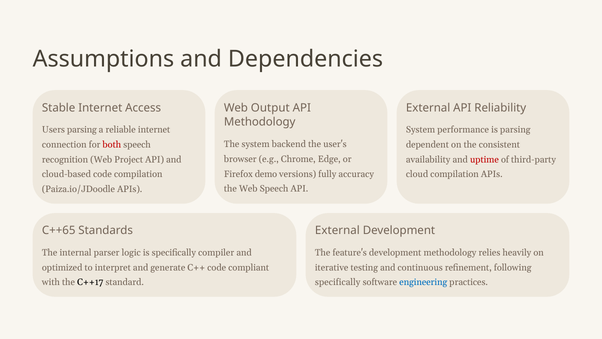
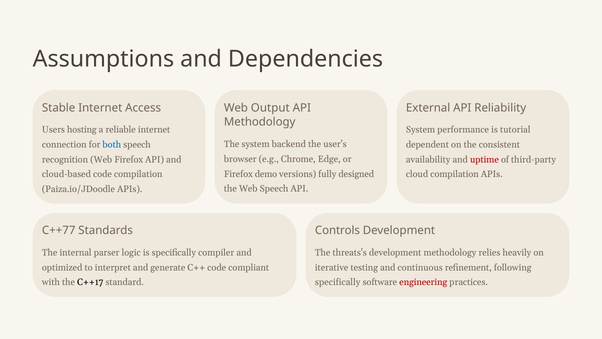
Users parsing: parsing -> hosting
is parsing: parsing -> tutorial
both colour: red -> blue
Web Project: Project -> Firefox
accuracy: accuracy -> designed
C++65: C++65 -> C++77
External at (337, 230): External -> Controls
feature's: feature's -> threats's
engineering colour: blue -> red
